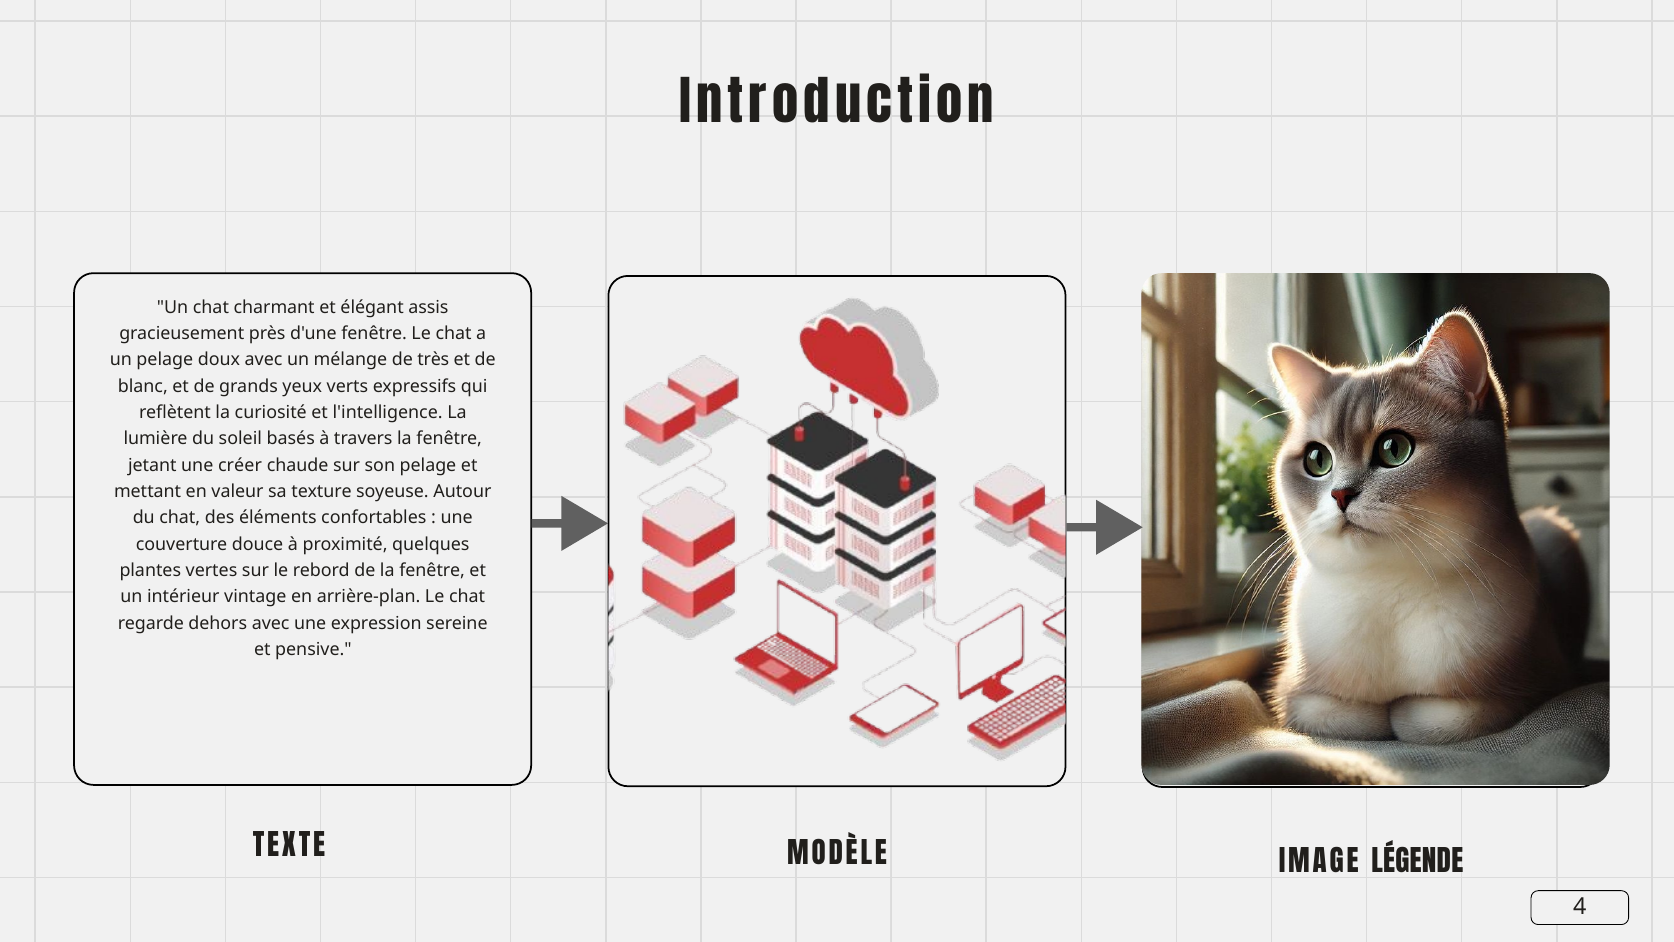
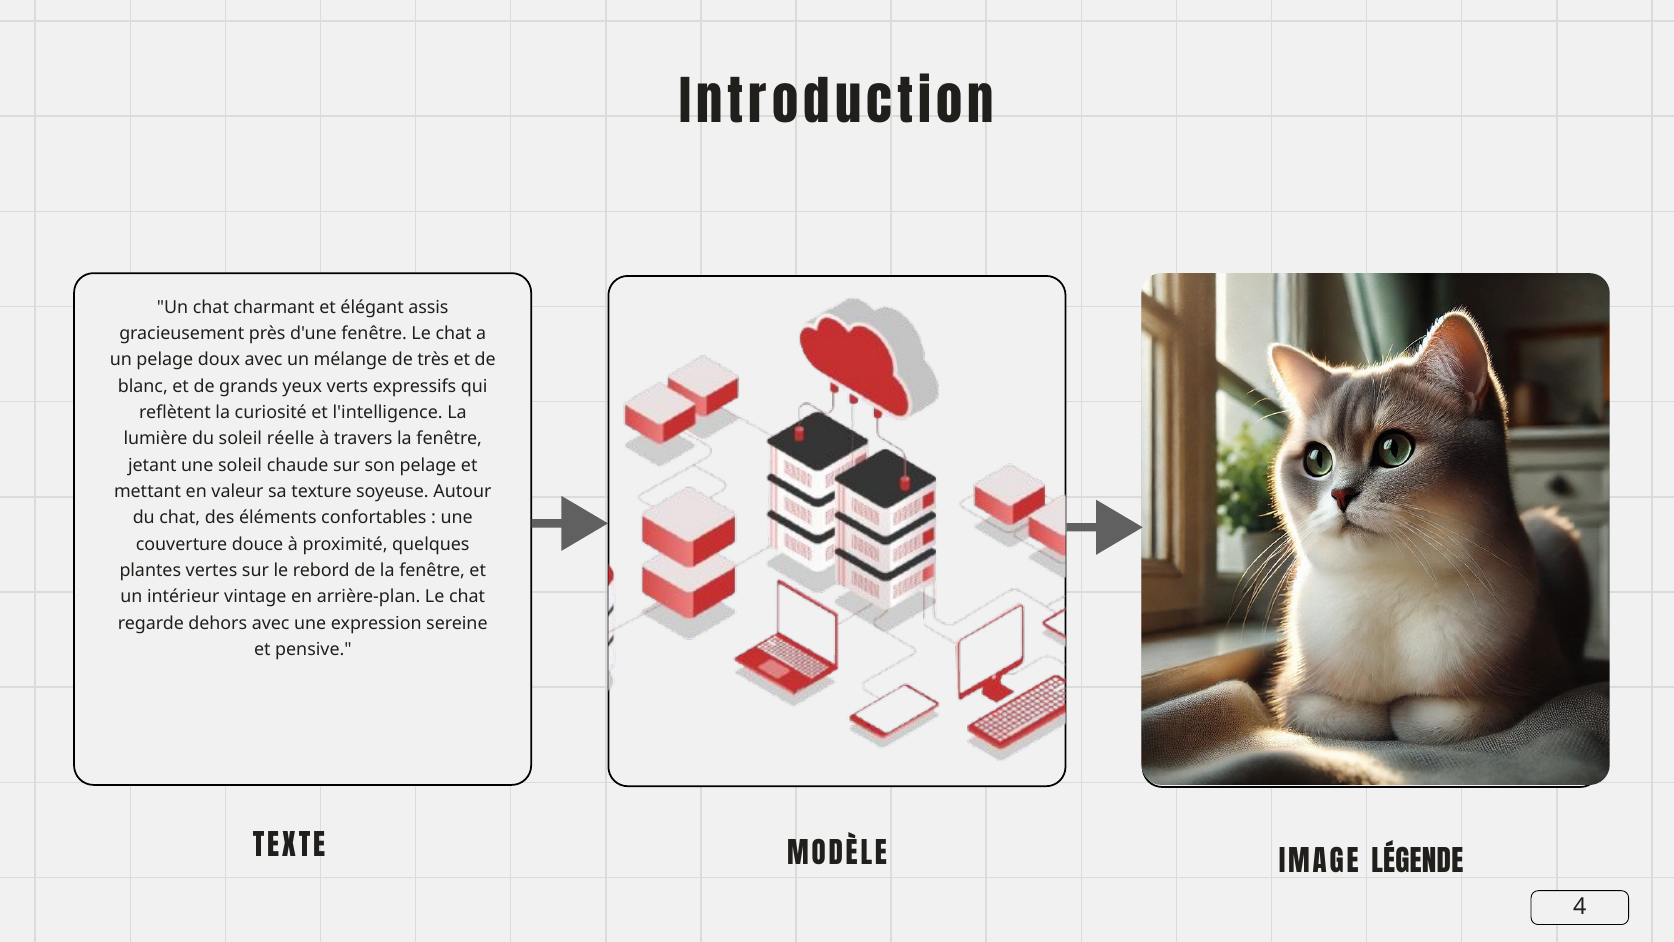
basés: basés -> réelle
une créer: créer -> soleil
